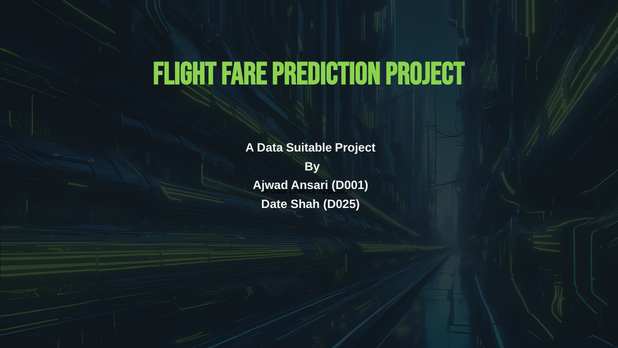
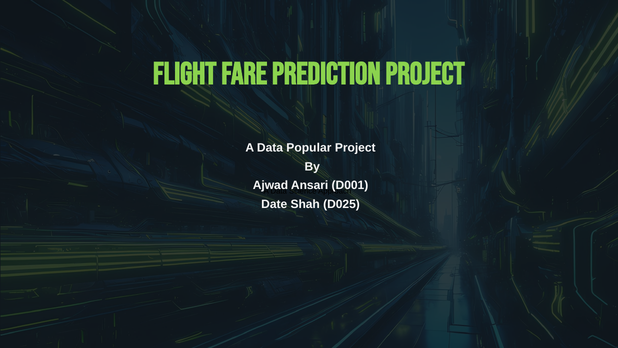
Suitable: Suitable -> Popular
